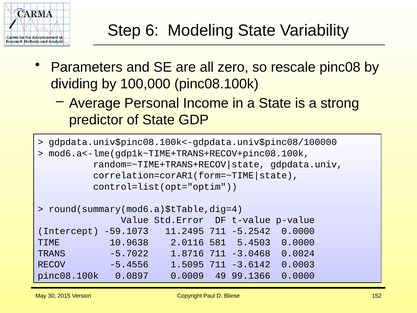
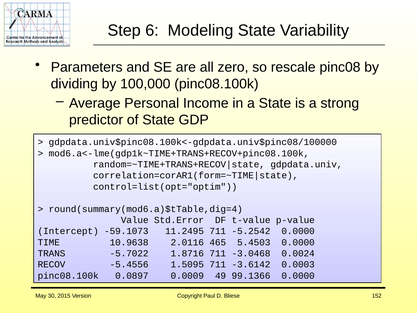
581: 581 -> 465
